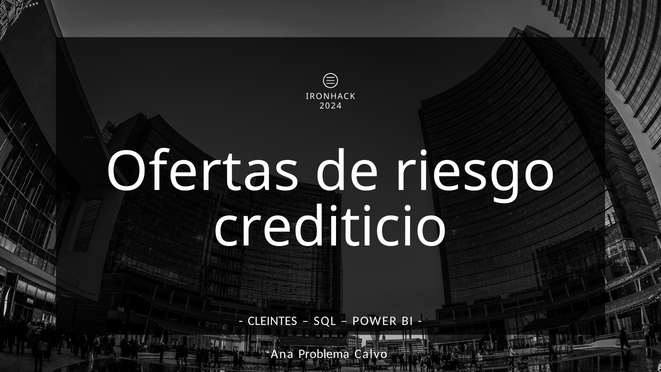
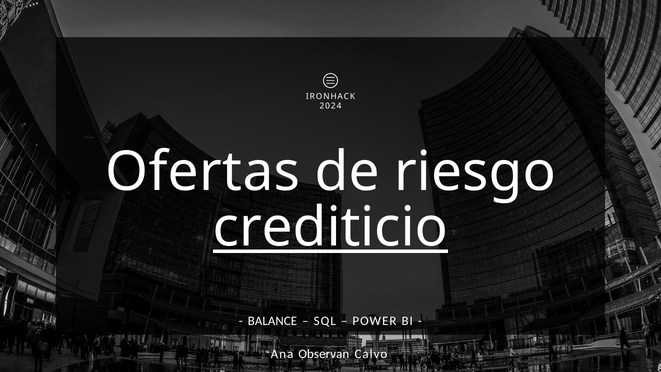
crediticio underline: none -> present
CLEINTES: CLEINTES -> BALANCE
Problema: Problema -> Observan
